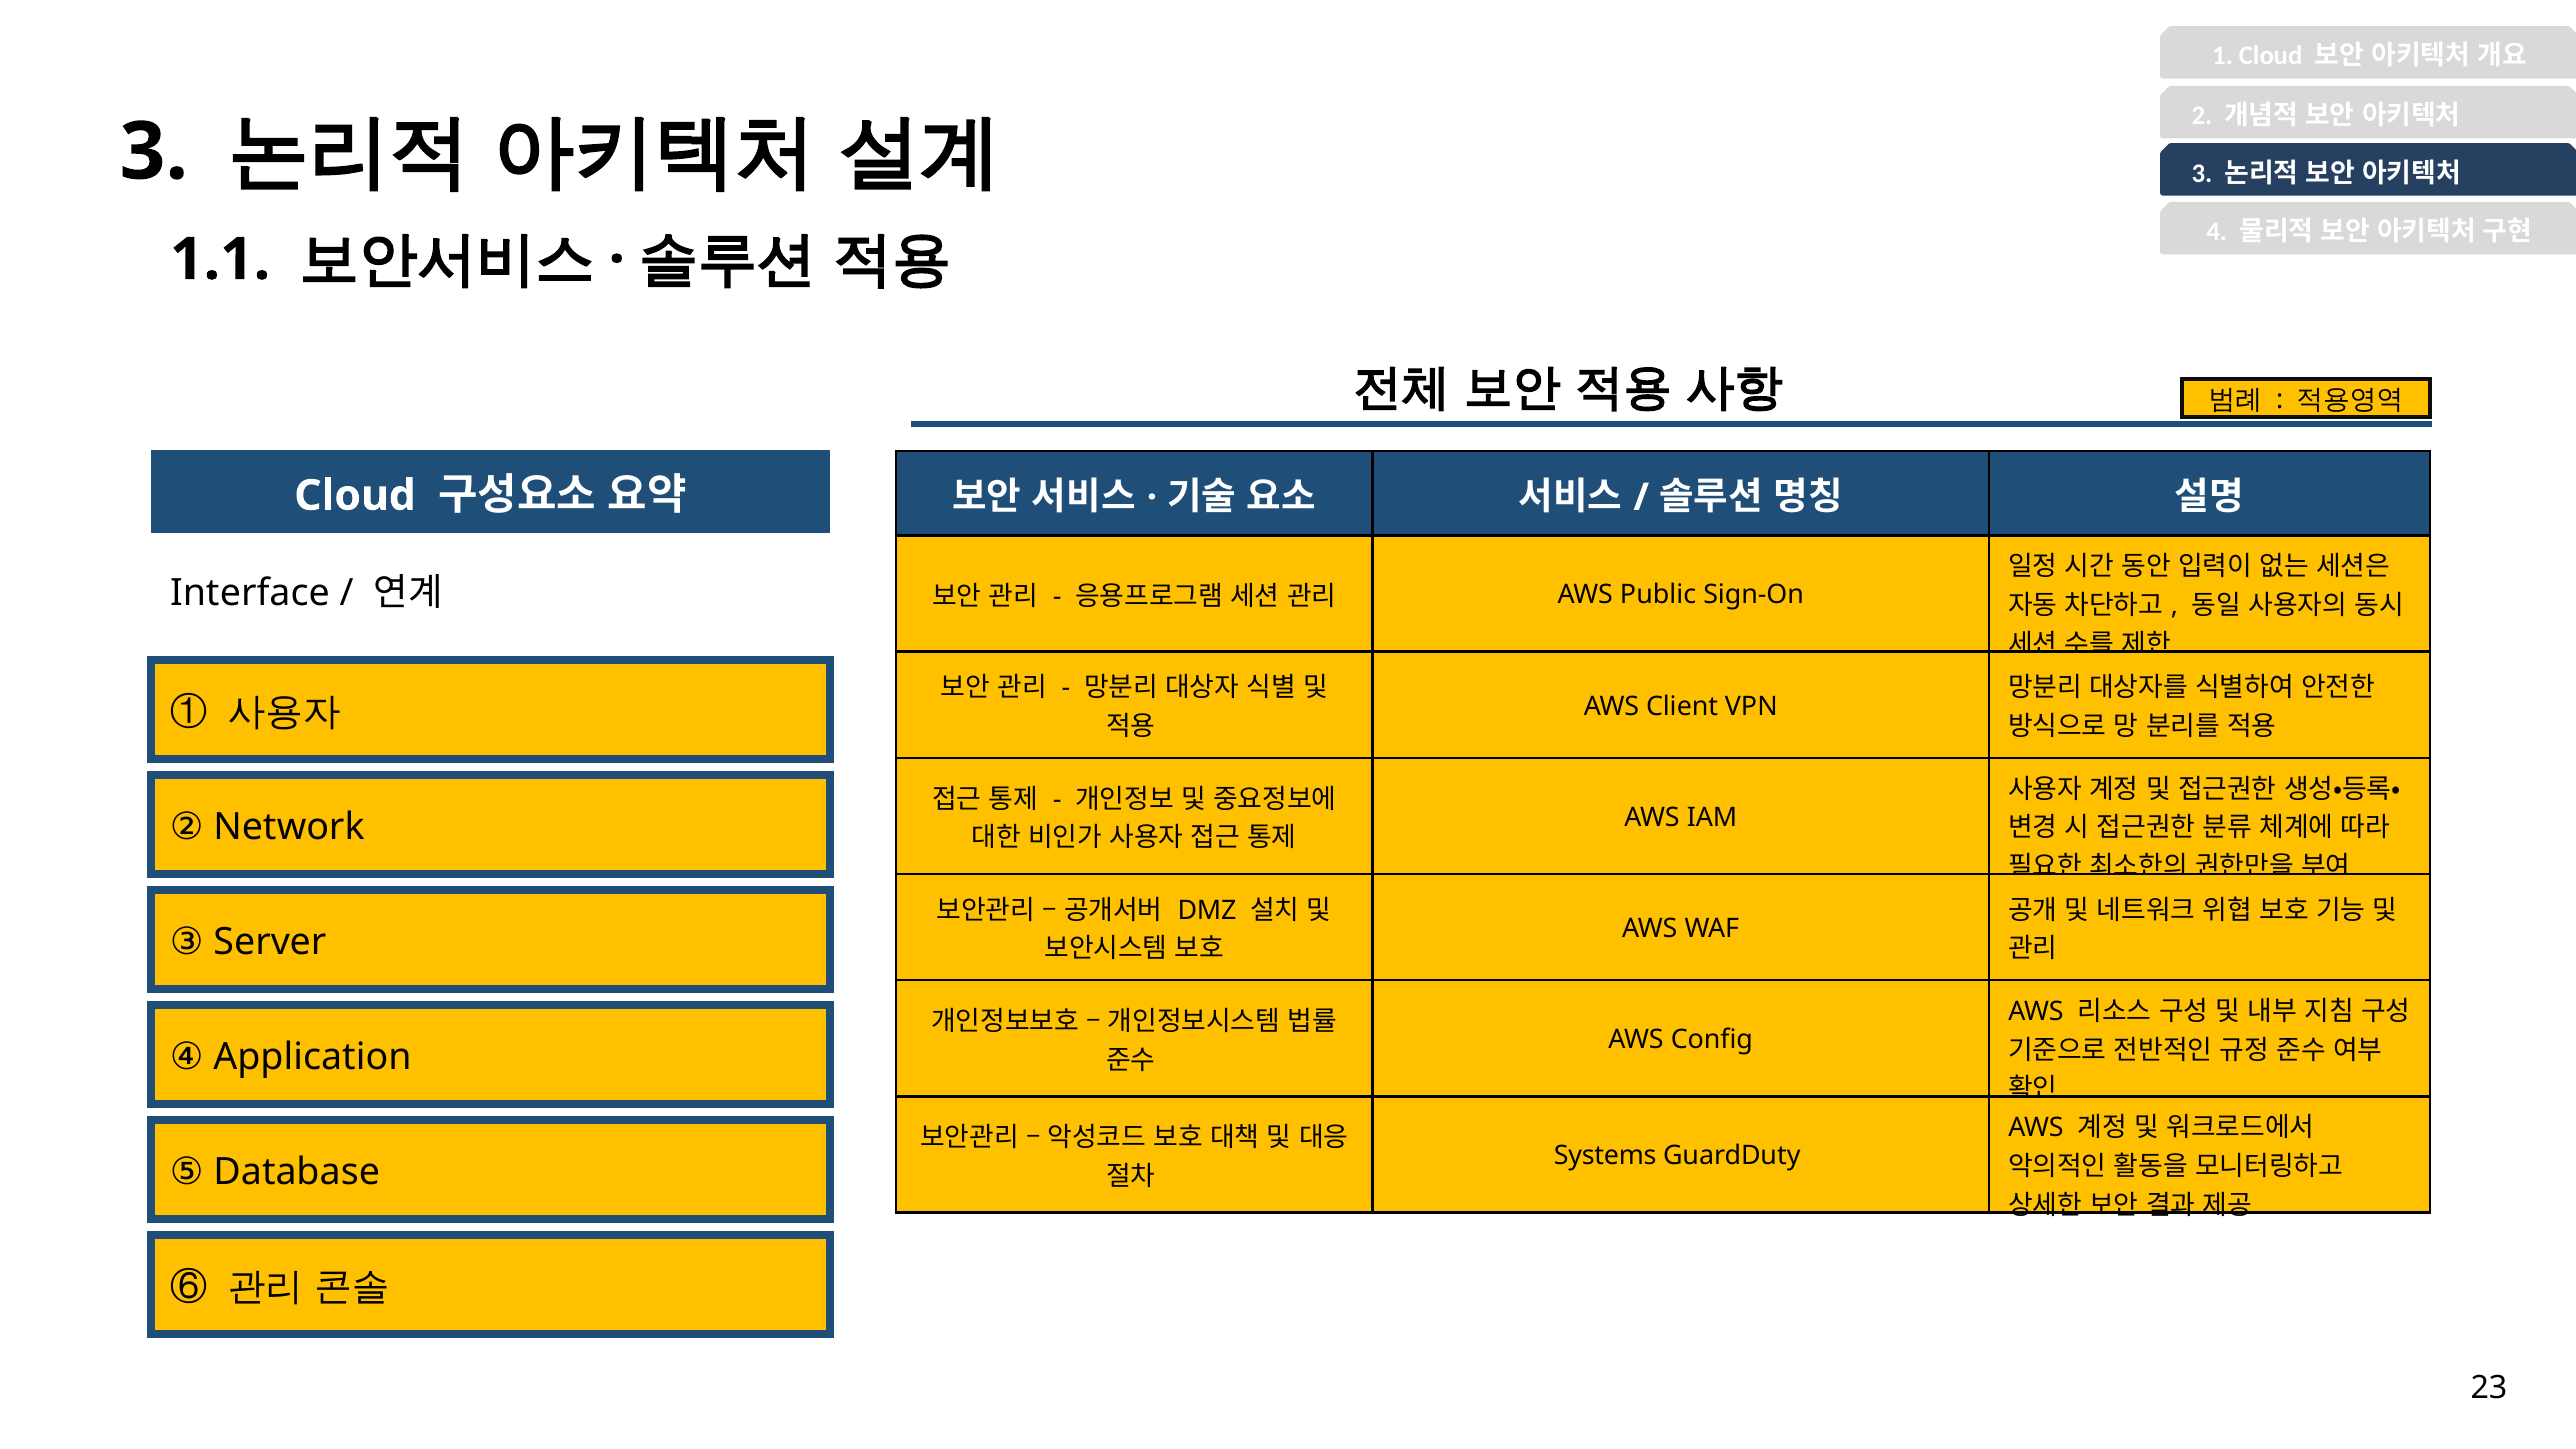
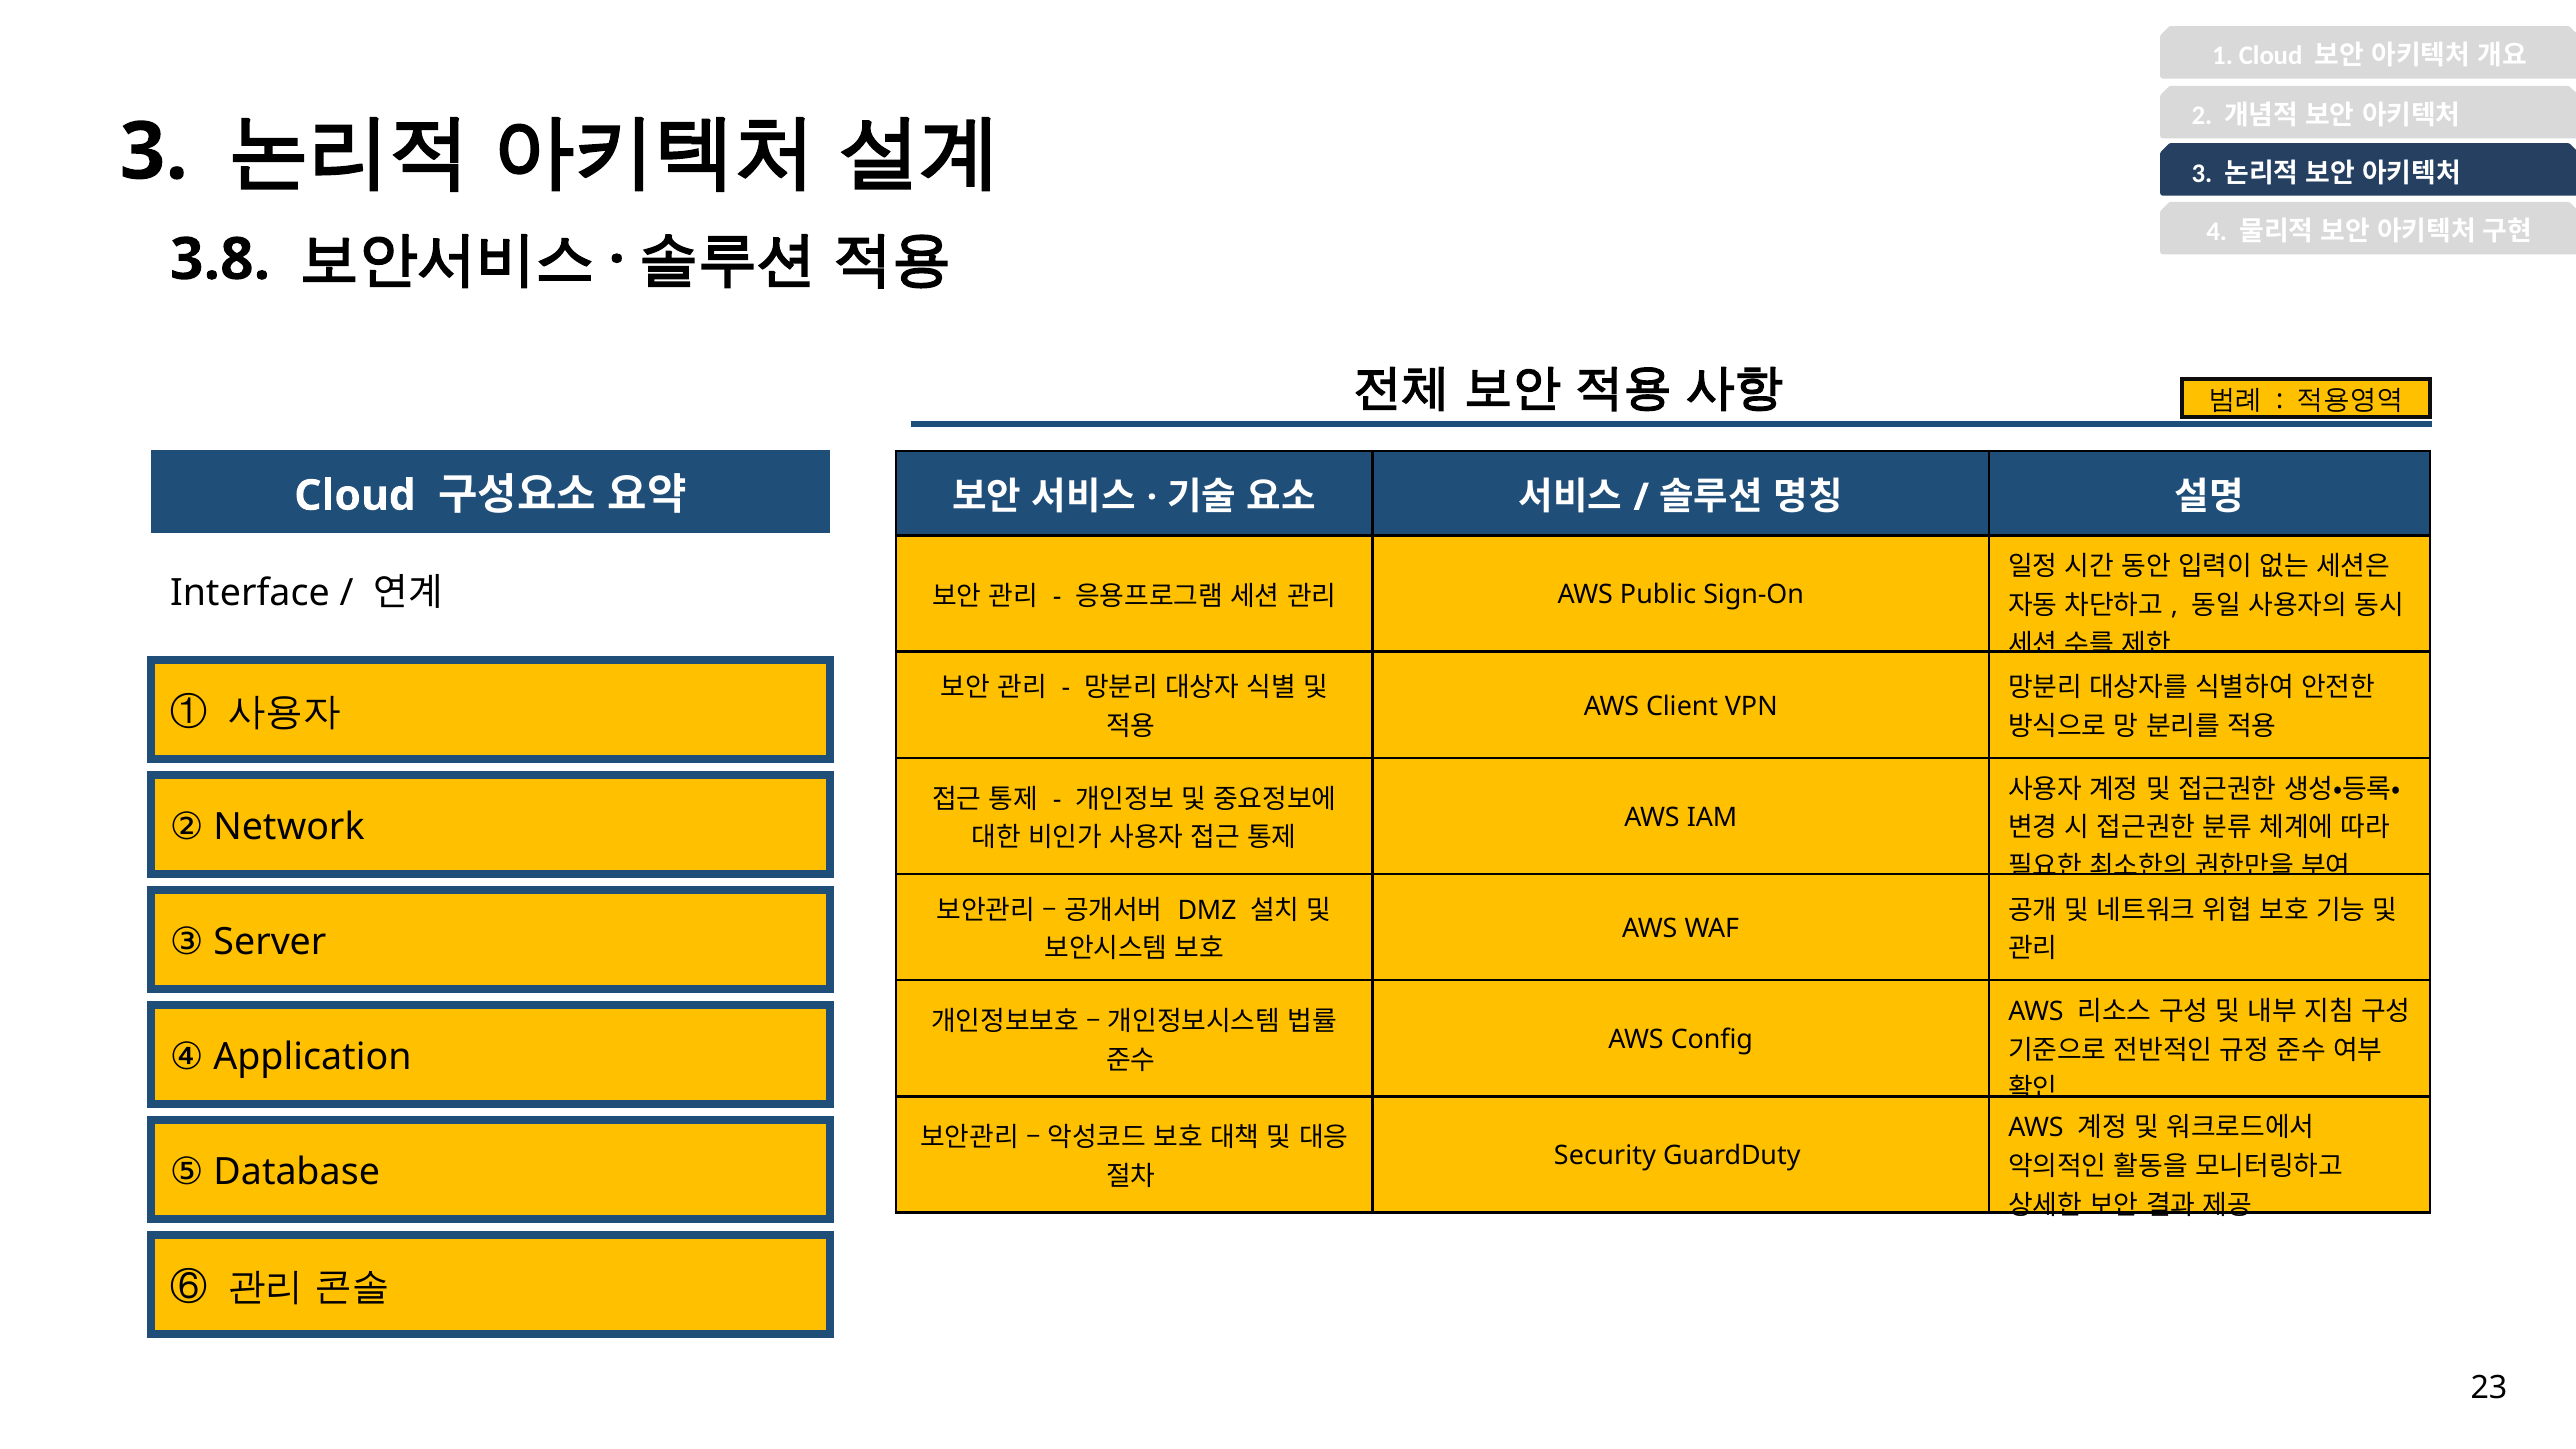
1.1: 1.1 -> 3.8
Systems: Systems -> Security
